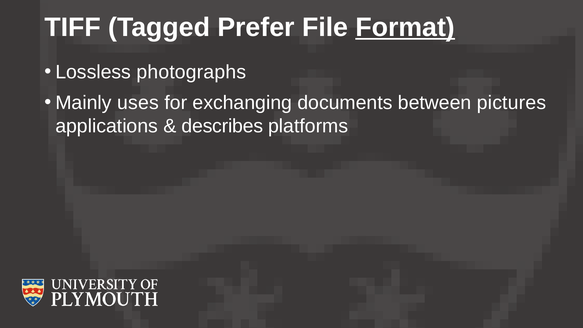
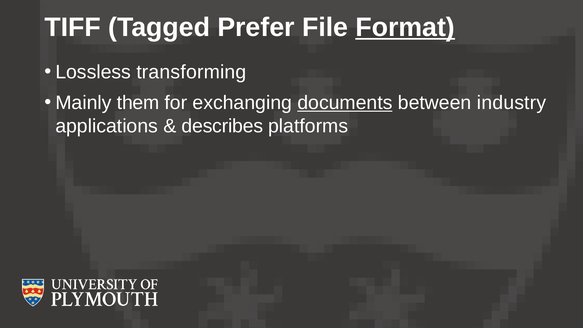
photographs: photographs -> transforming
uses: uses -> them
documents underline: none -> present
pictures: pictures -> industry
